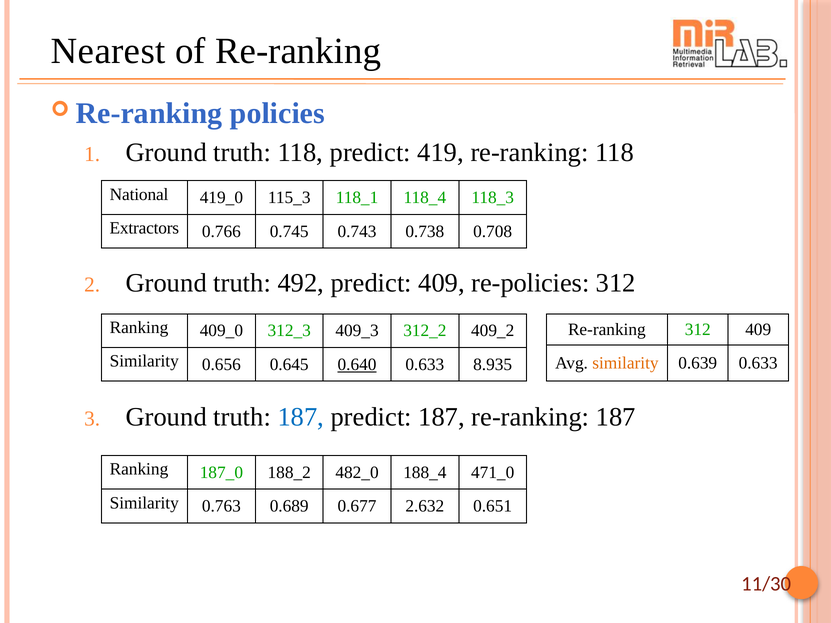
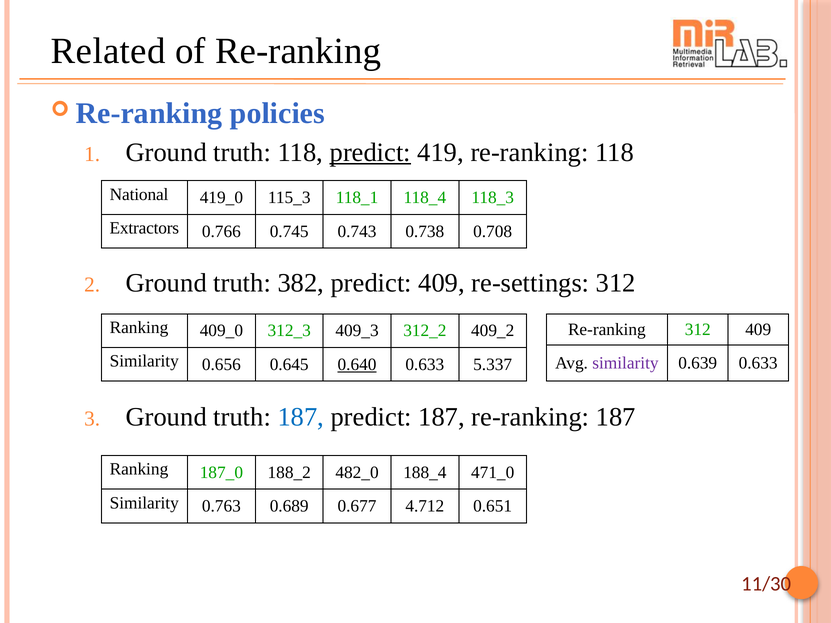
Nearest: Nearest -> Related
predict at (370, 152) underline: none -> present
492: 492 -> 382
re-policies: re-policies -> re-settings
8.935: 8.935 -> 5.337
similarity at (625, 363) colour: orange -> purple
2.632: 2.632 -> 4.712
